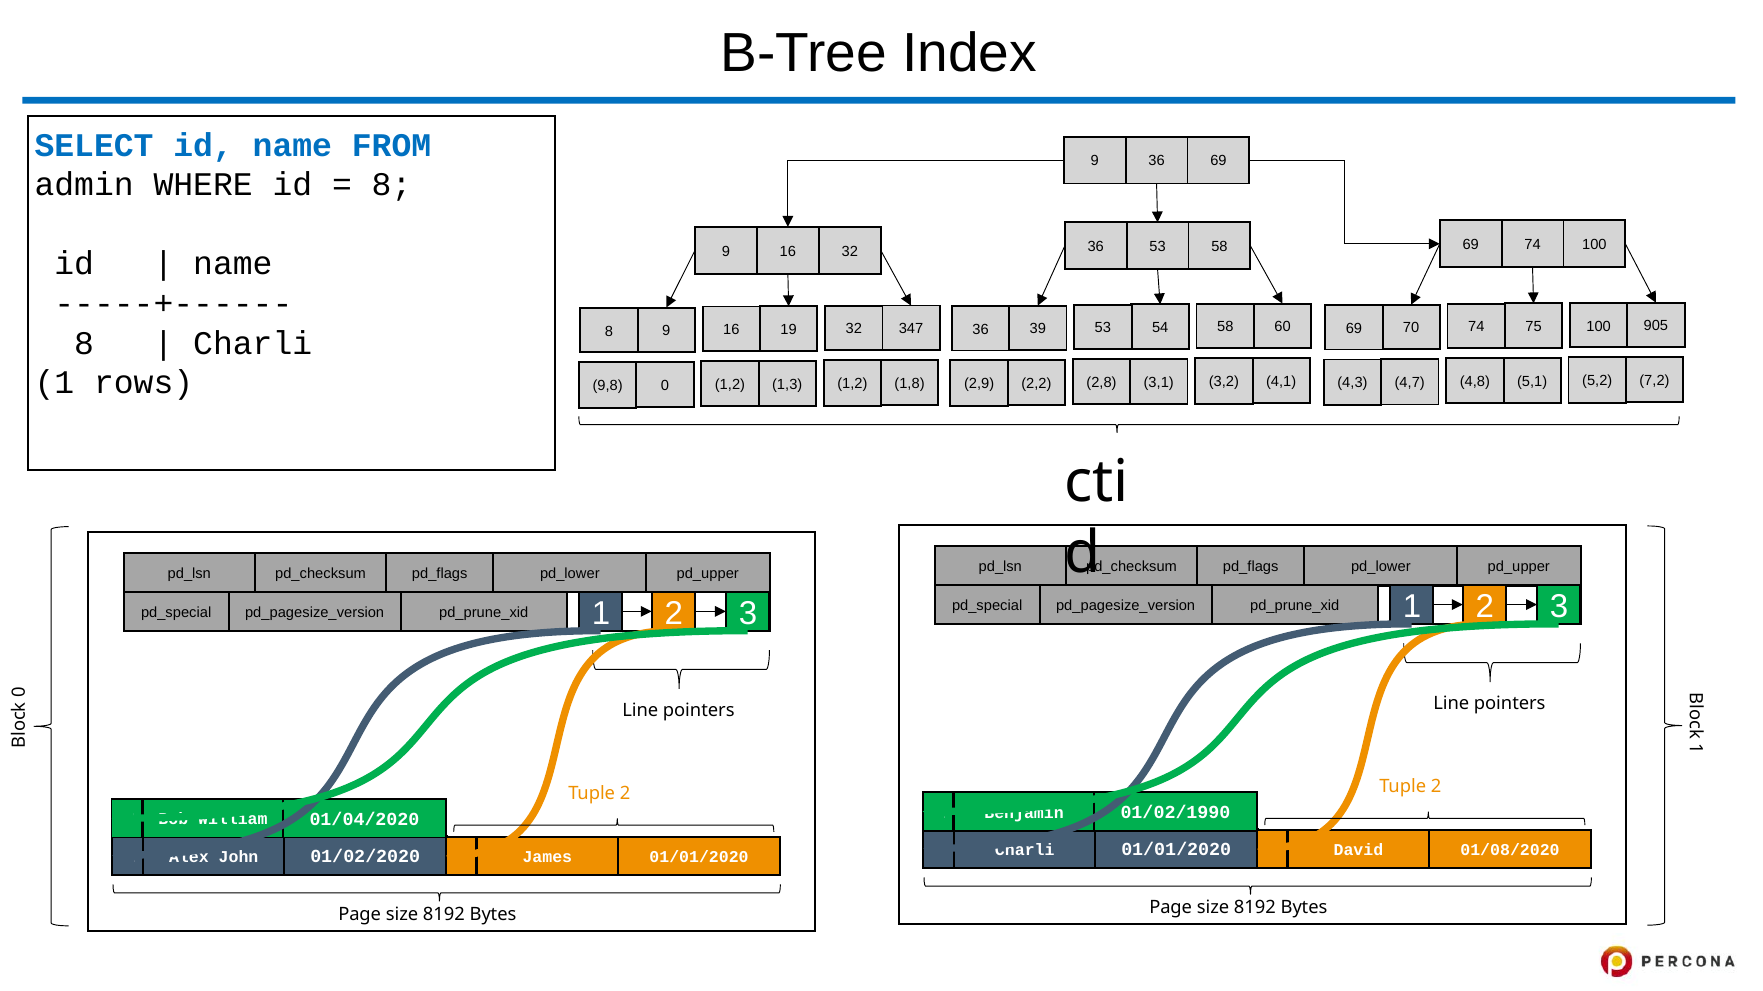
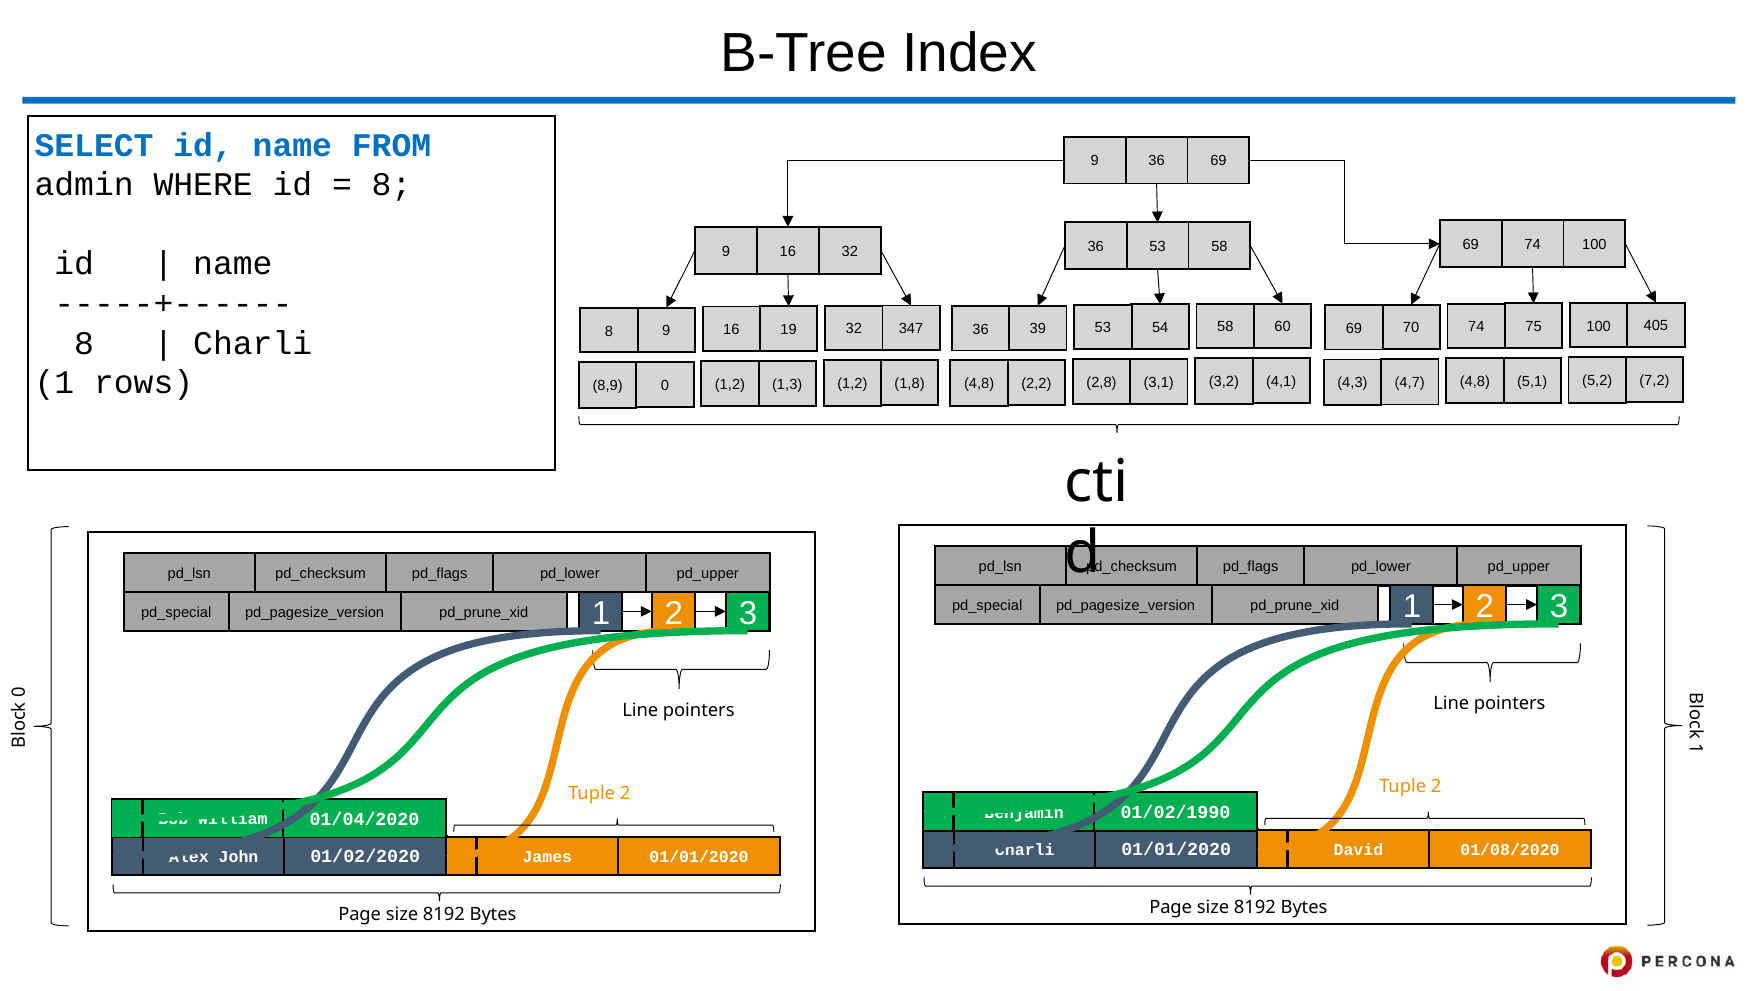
905: 905 -> 405
2,9 at (979, 384): 2,9 -> 4,8
9,8: 9,8 -> 8,9
